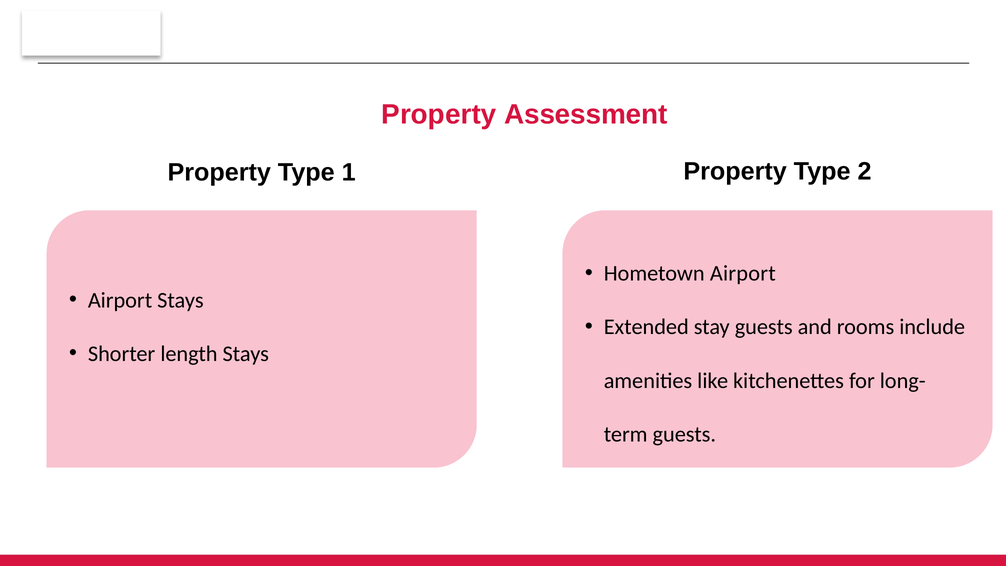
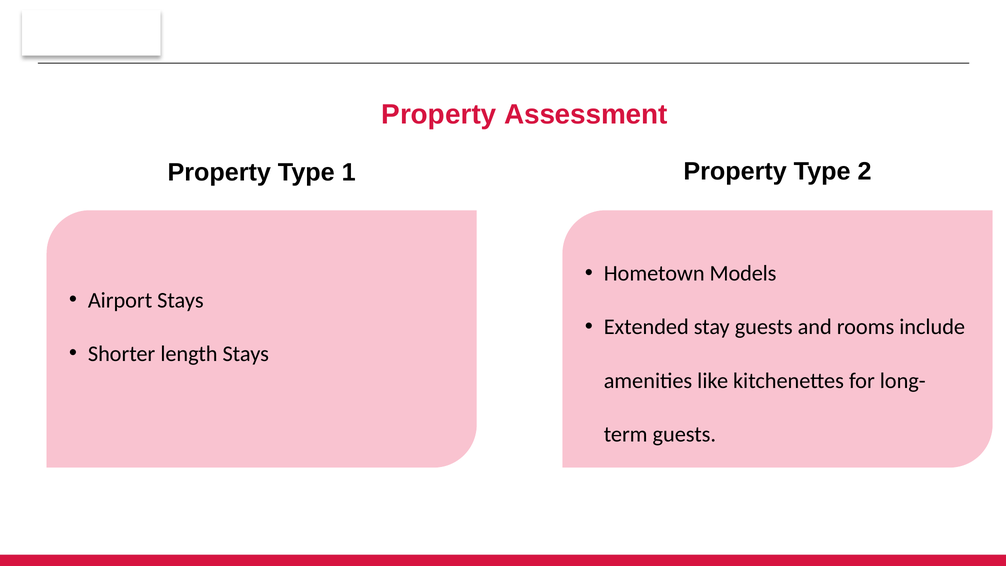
Hometown Airport: Airport -> Models
